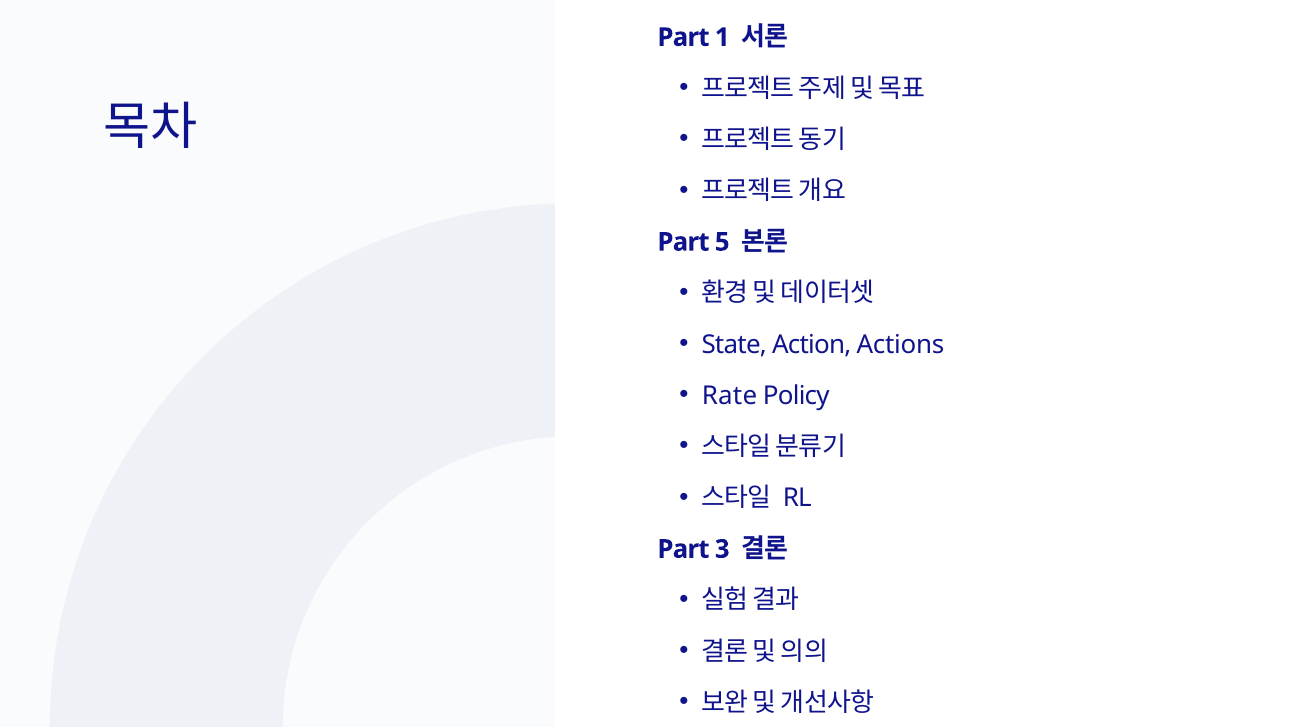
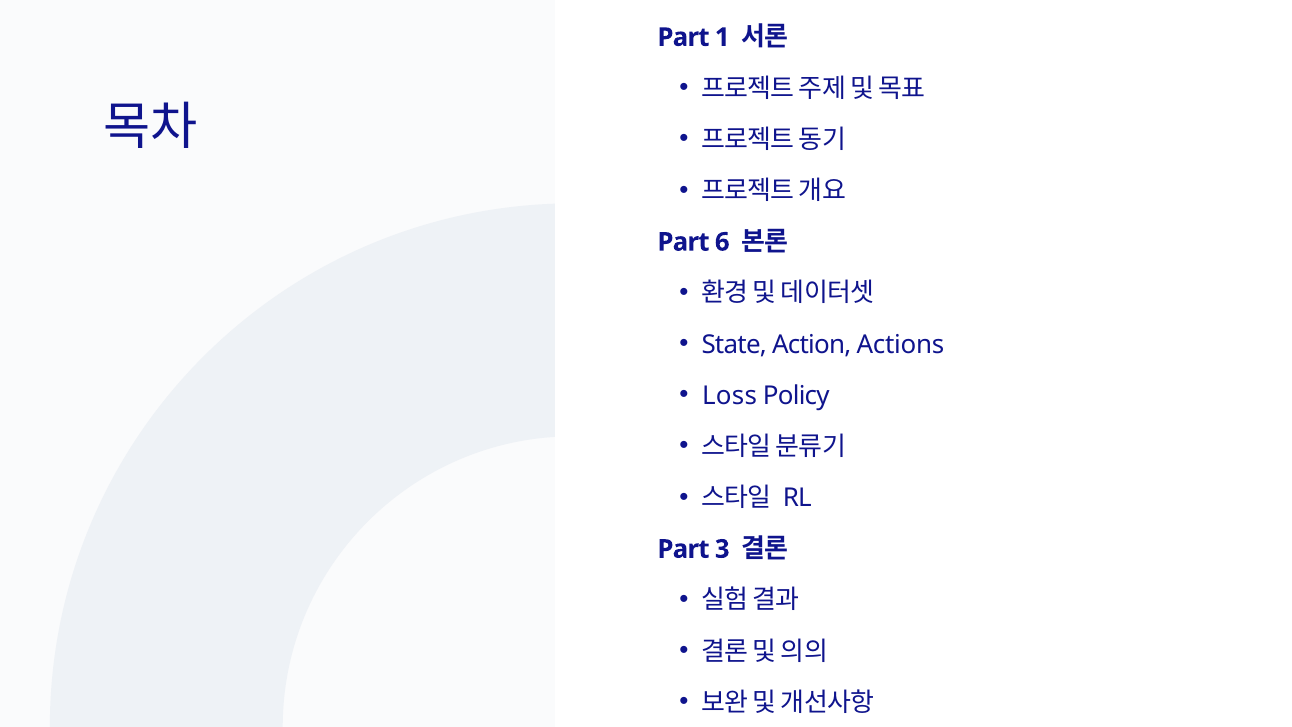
5: 5 -> 6
Rate: Rate -> Loss
